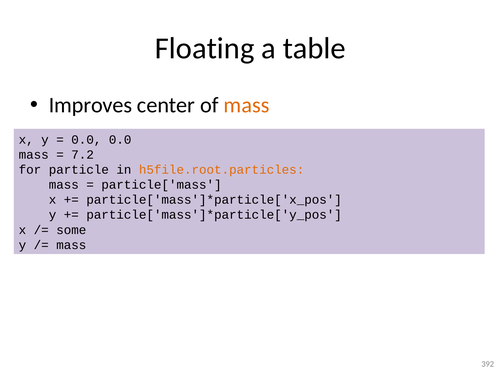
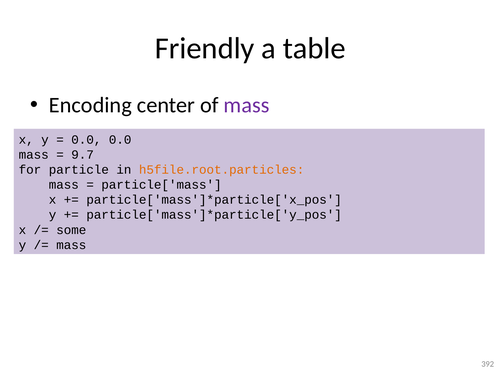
Floating: Floating -> Friendly
Improves: Improves -> Encoding
mass at (247, 105) colour: orange -> purple
7.2: 7.2 -> 9.7
